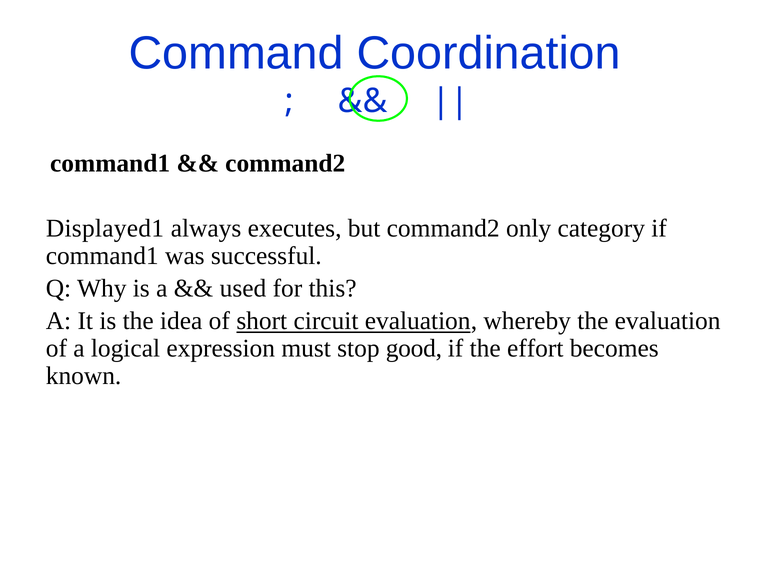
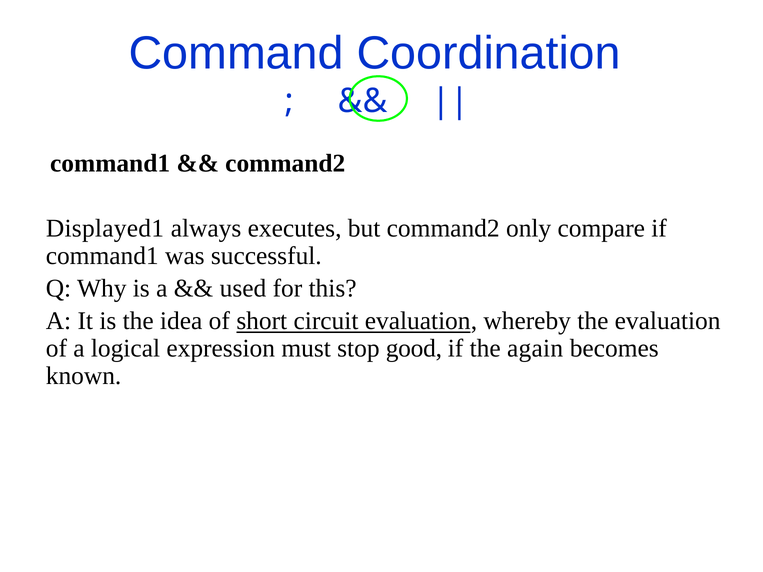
category: category -> compare
effort: effort -> again
